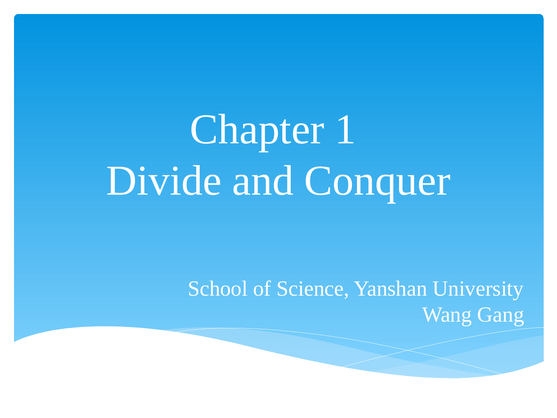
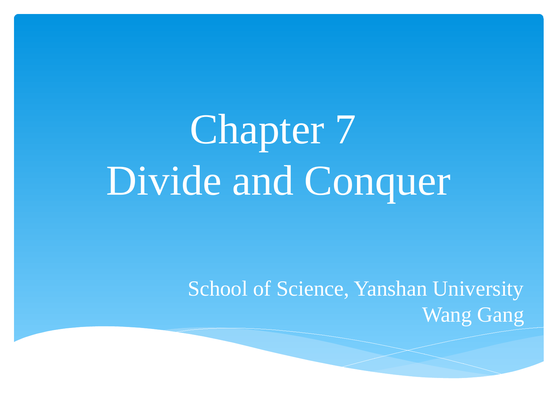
1: 1 -> 7
